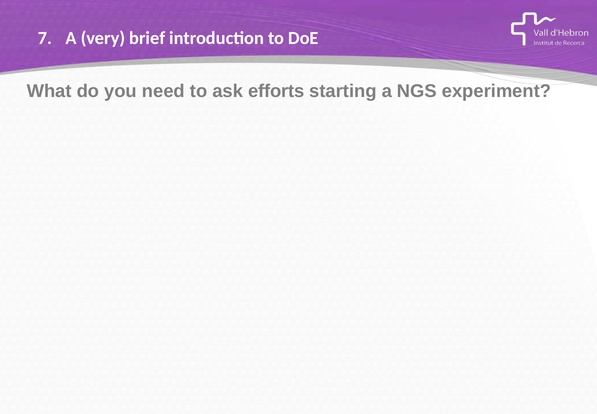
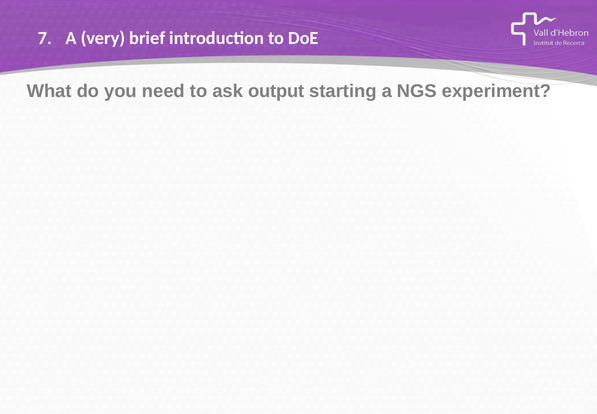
efforts: efforts -> output
